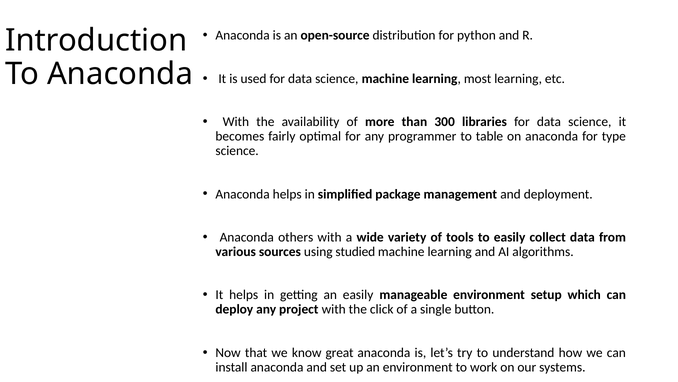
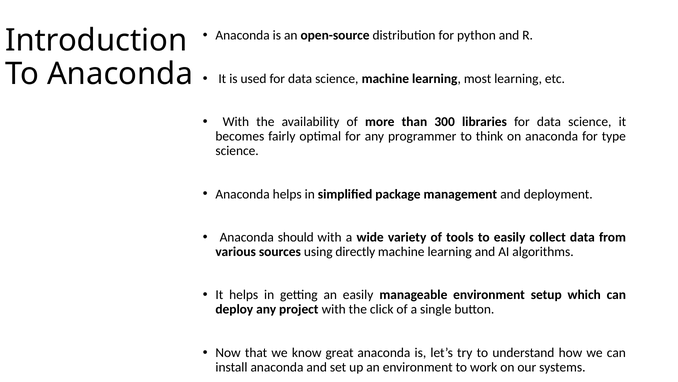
table: table -> think
others: others -> should
studied: studied -> directly
